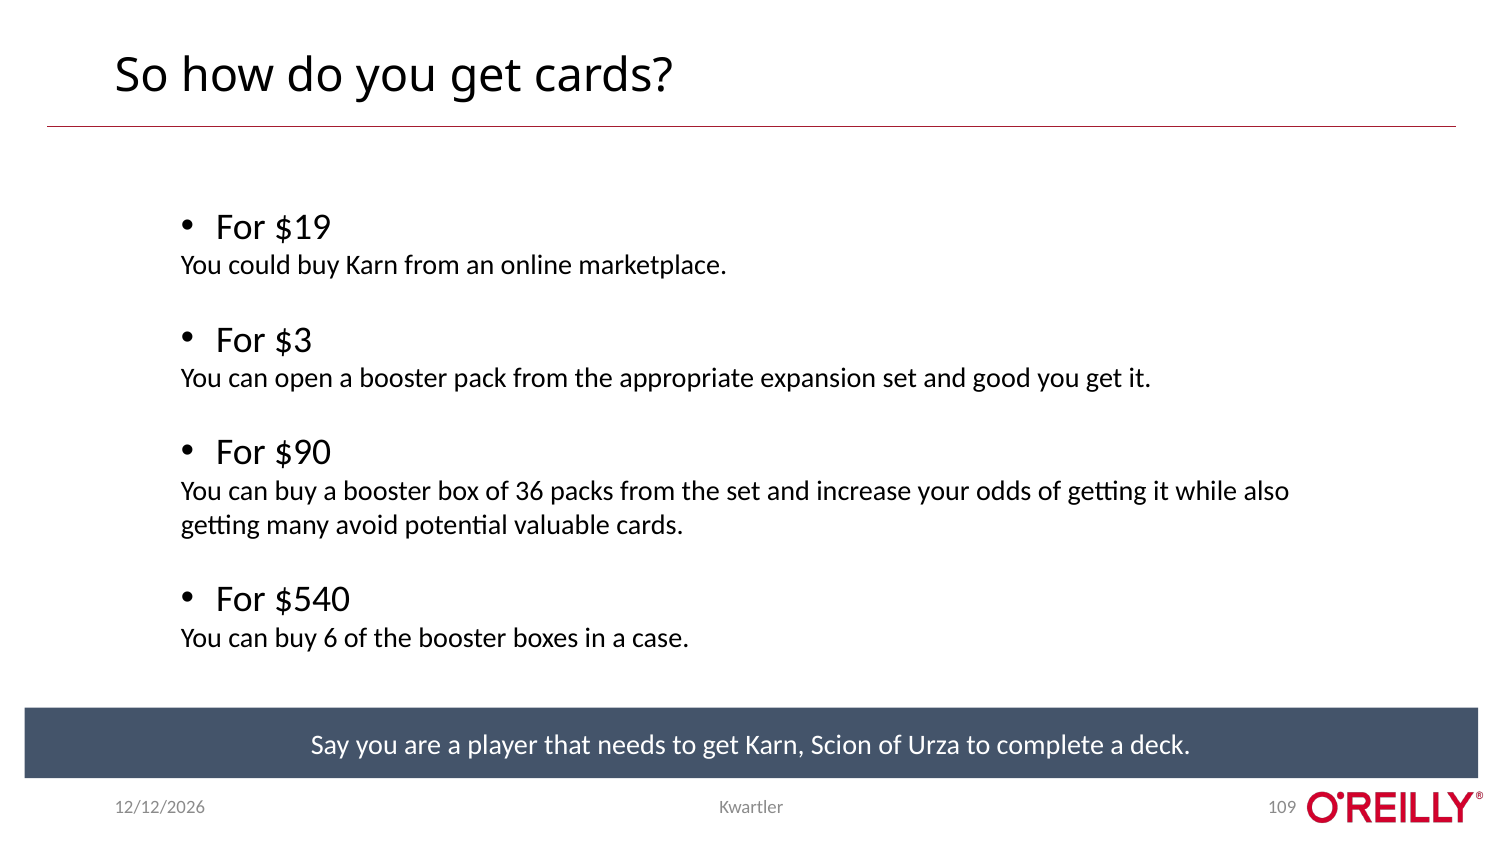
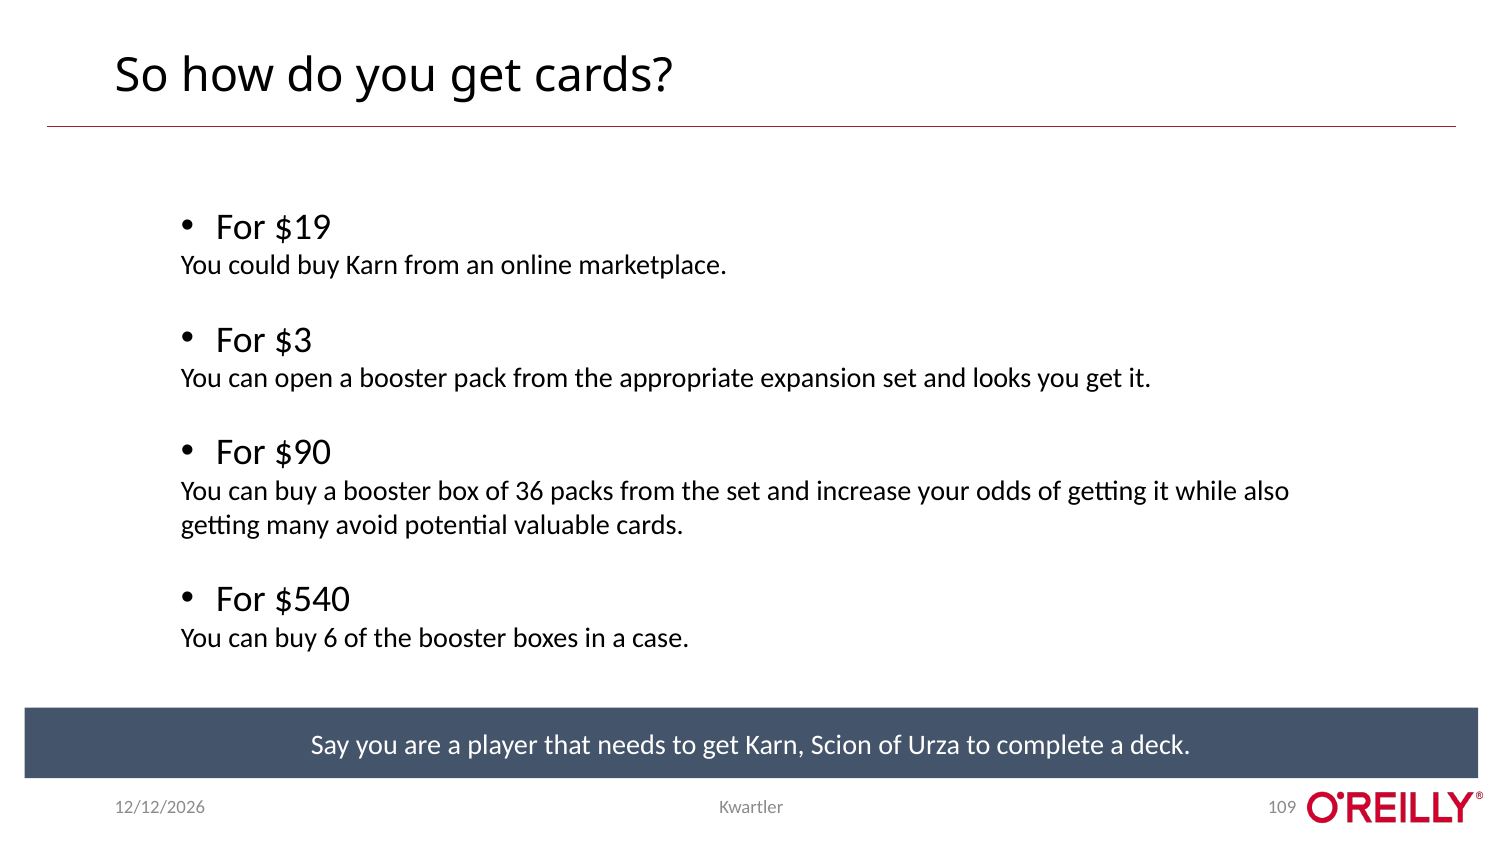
good: good -> looks
